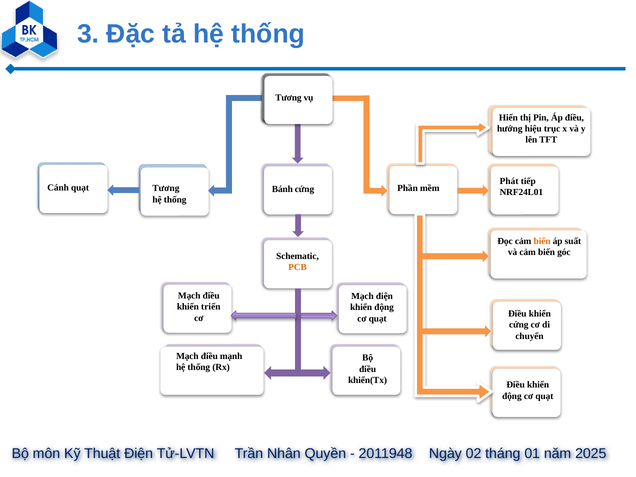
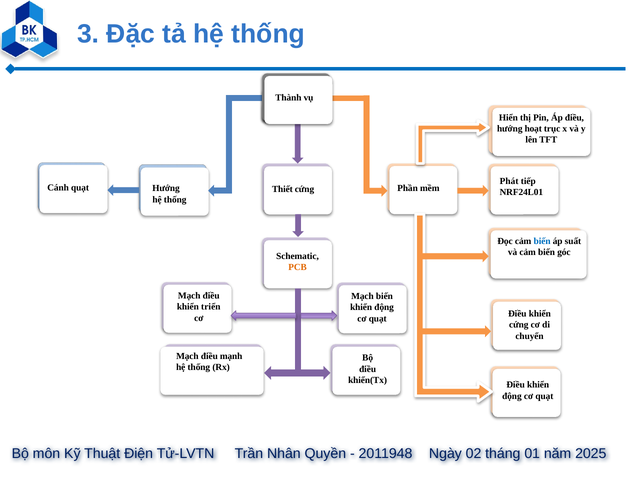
Tương at (288, 98): Tương -> Thành
hiệu: hiệu -> hoạt
quạt Tương: Tương -> Hướng
Bánh: Bánh -> Thiết
biến at (542, 241) colour: orange -> blue
Mạch điện: điện -> biến
